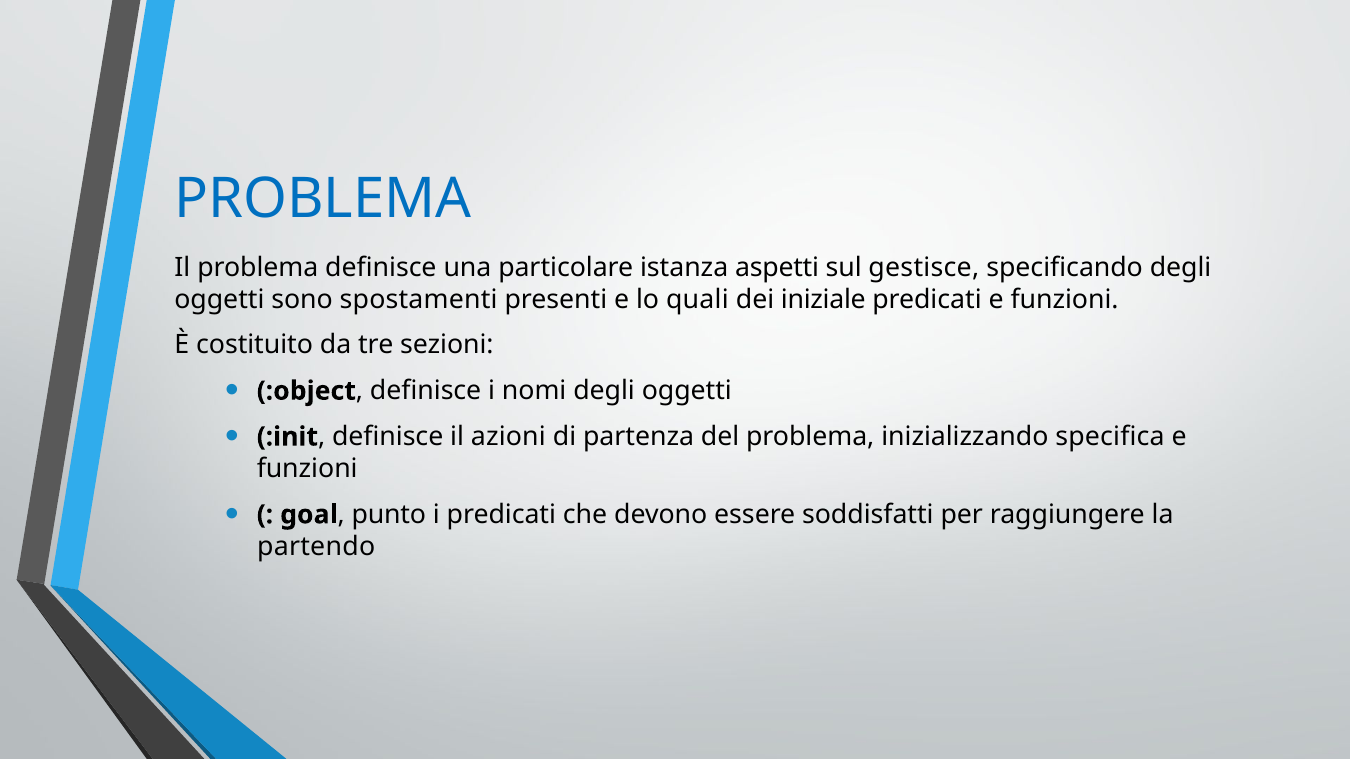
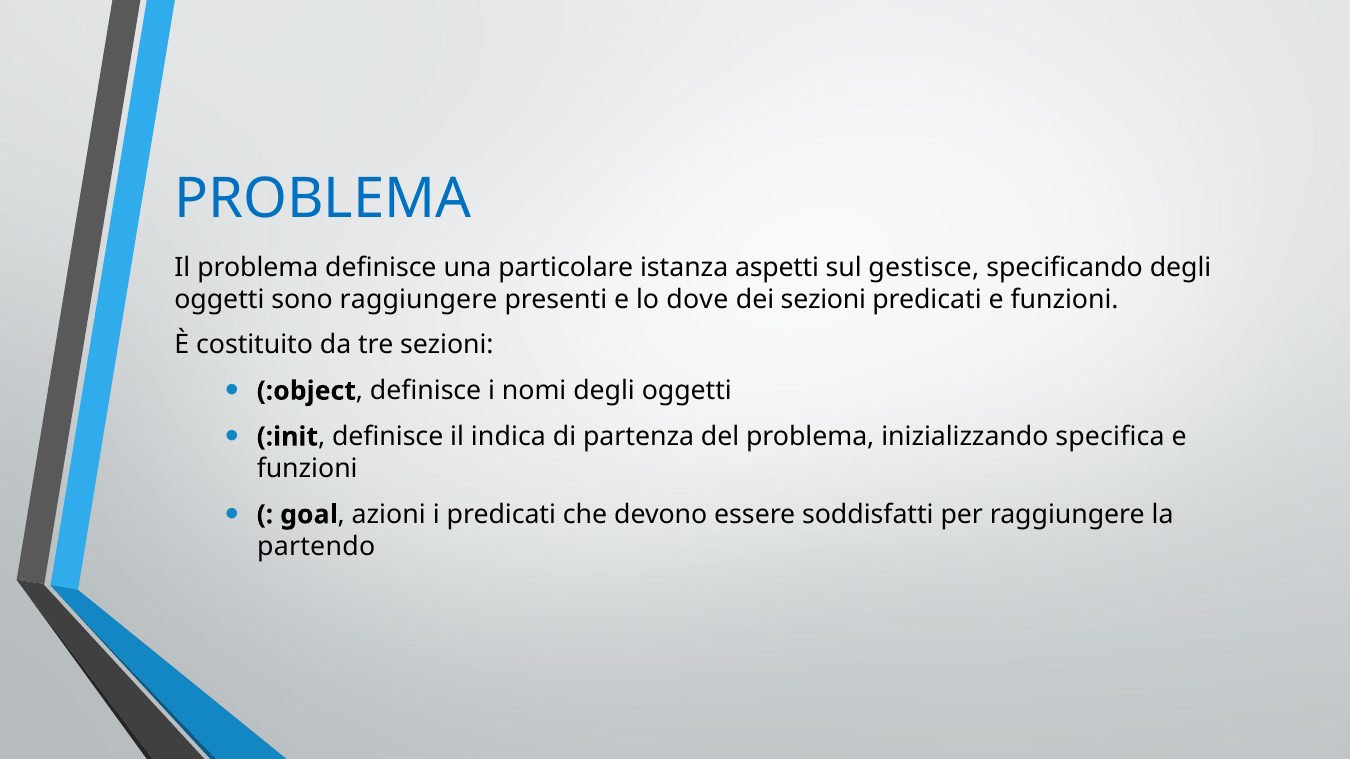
sono spostamenti: spostamenti -> raggiungere
quali: quali -> dove
dei iniziale: iniziale -> sezioni
azioni: azioni -> indica
punto: punto -> azioni
